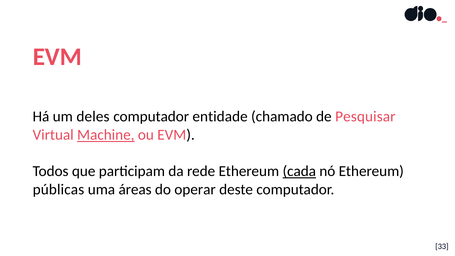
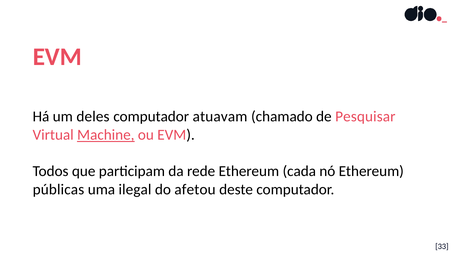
entidade: entidade -> atuavam
cada underline: present -> none
áreas: áreas -> ilegal
operar: operar -> afetou
